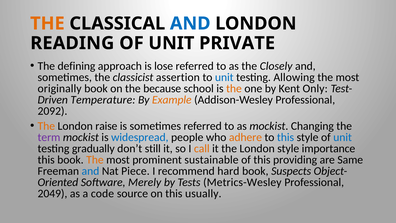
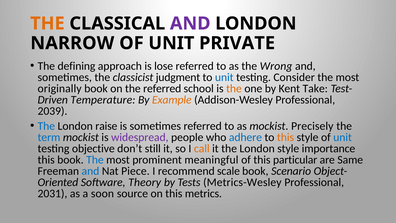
AND at (190, 23) colour: blue -> purple
READING: READING -> NARROW
Closely: Closely -> Wrong
assertion: assertion -> judgment
Allowing: Allowing -> Consider
the because: because -> referred
Only: Only -> Take
2092: 2092 -> 2039
The at (46, 126) colour: orange -> blue
Changing: Changing -> Precisely
term colour: purple -> blue
widespread colour: blue -> purple
adhere colour: orange -> blue
this at (286, 137) colour: blue -> orange
gradually: gradually -> objective
The at (95, 160) colour: orange -> blue
sustainable: sustainable -> meaningful
providing: providing -> particular
hard: hard -> scale
Suspects: Suspects -> Scenario
Merely: Merely -> Theory
2049: 2049 -> 2031
code: code -> soon
usually: usually -> metrics
